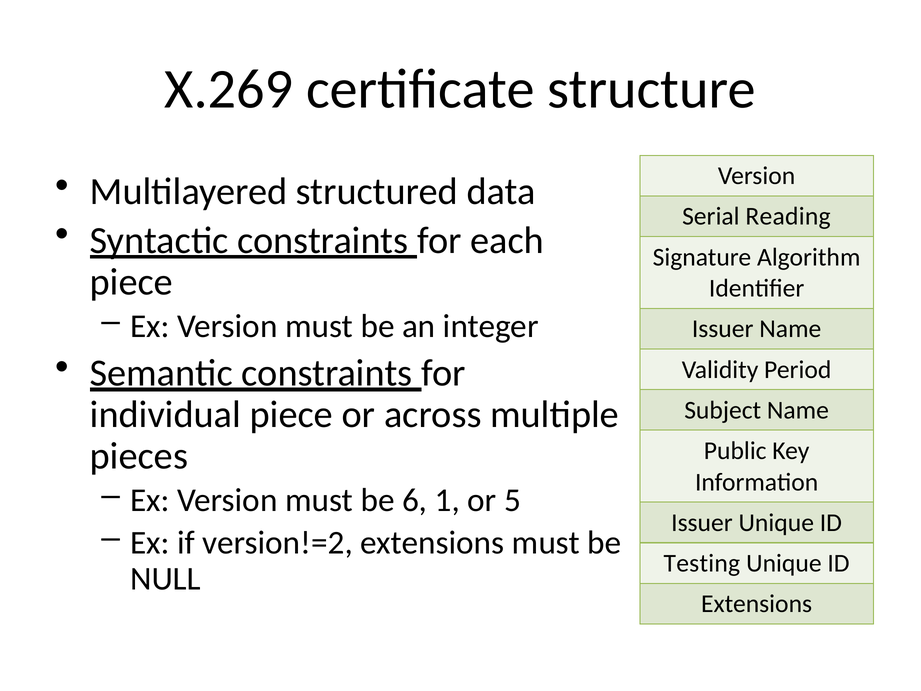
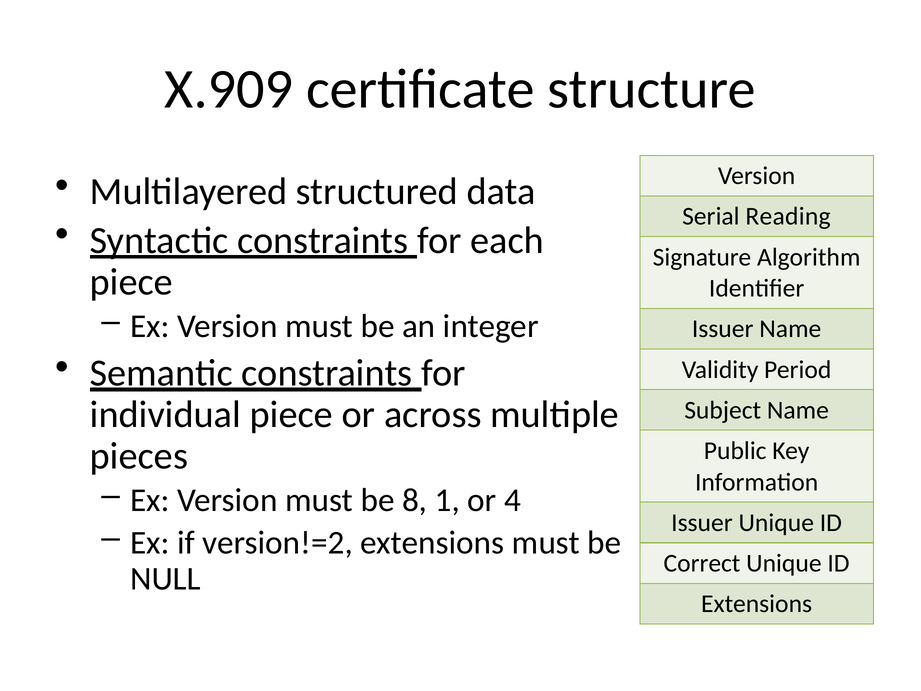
X.269: X.269 -> X.909
6: 6 -> 8
5: 5 -> 4
Testing: Testing -> Correct
